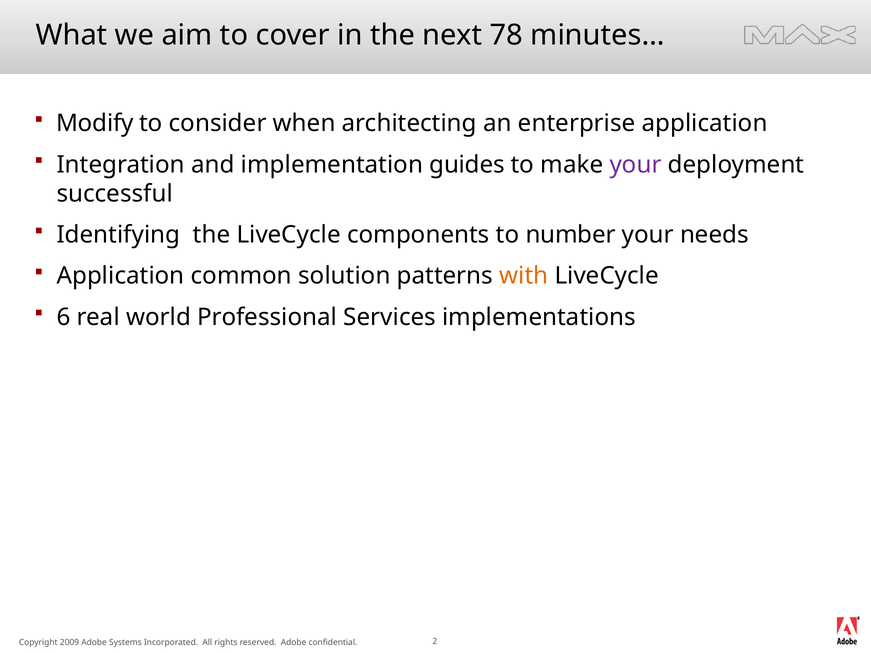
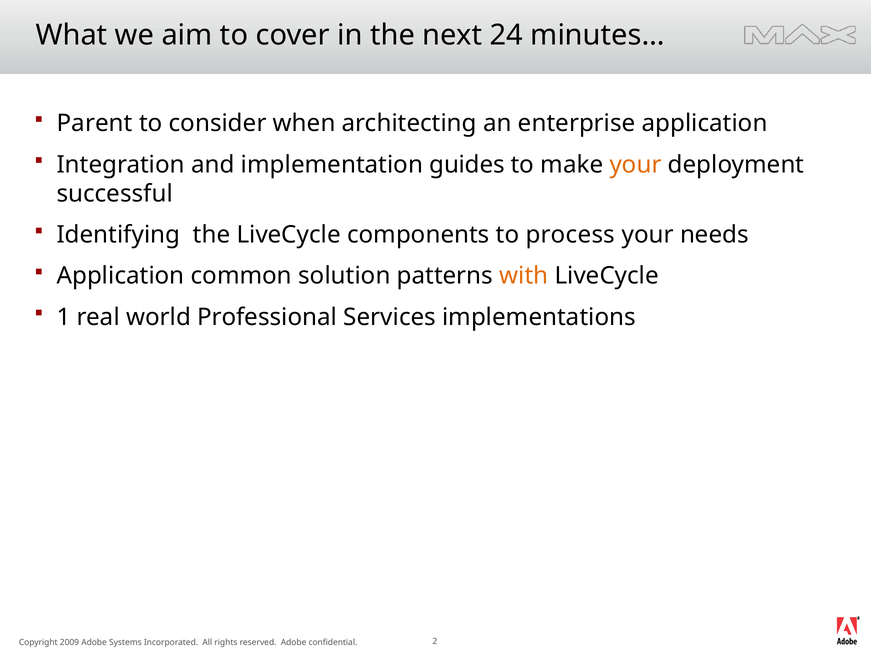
78: 78 -> 24
Modify: Modify -> Parent
your at (636, 165) colour: purple -> orange
number: number -> process
6: 6 -> 1
